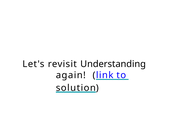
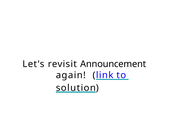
Understanding: Understanding -> Announcement
